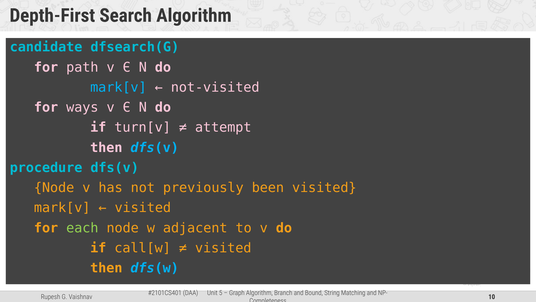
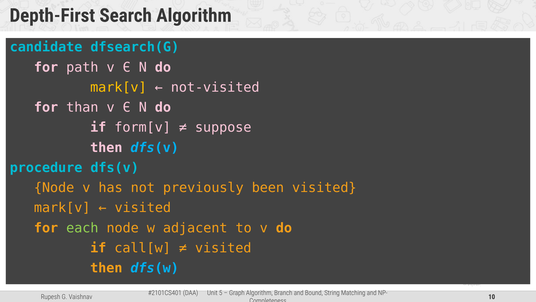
mark[v at (118, 87) colour: light blue -> yellow
ways: ways -> than
turn[v: turn[v -> form[v
attempt: attempt -> suppose
